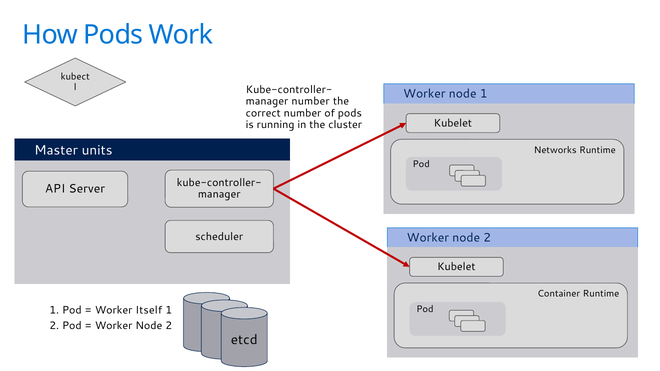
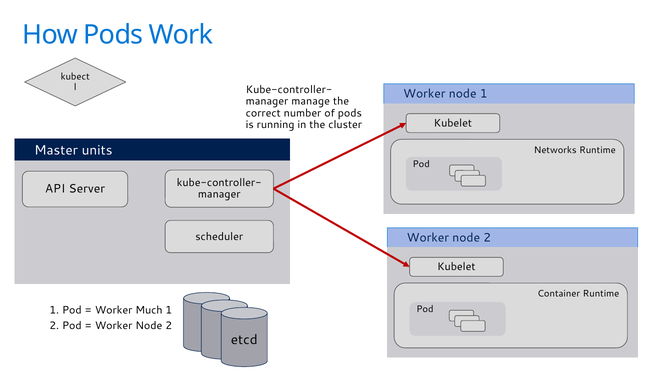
number at (311, 101): number -> manage
Itself: Itself -> Much
